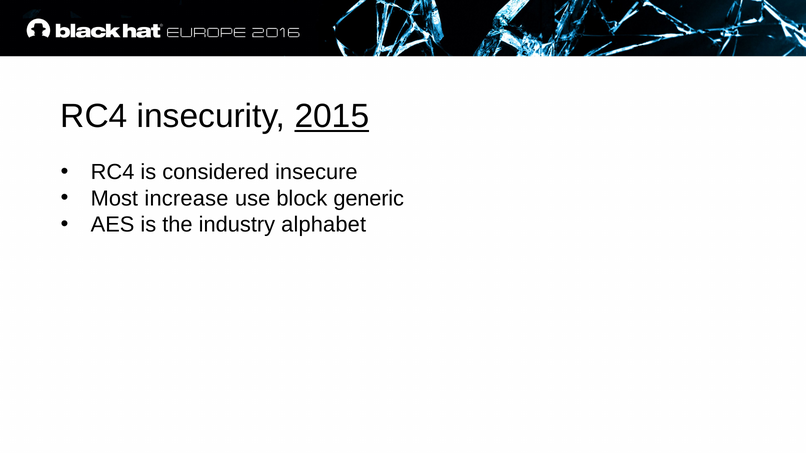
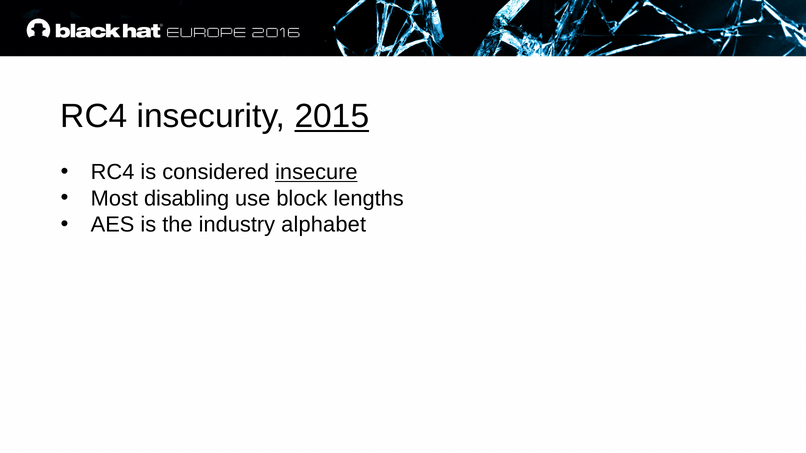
insecure underline: none -> present
increase: increase -> disabling
generic: generic -> lengths
